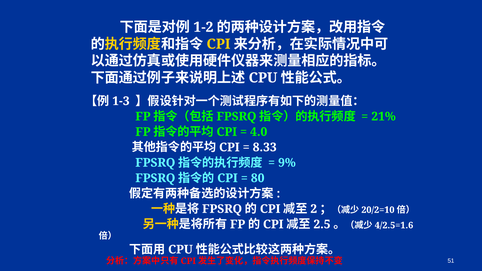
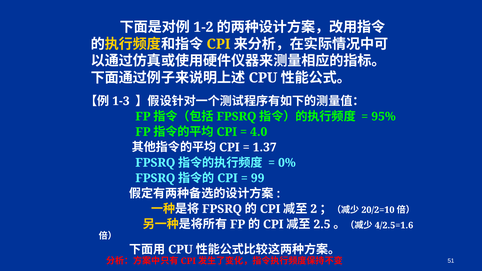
21%: 21% -> 95%
8.33: 8.33 -> 1.37
9%: 9% -> 0%
80: 80 -> 99
